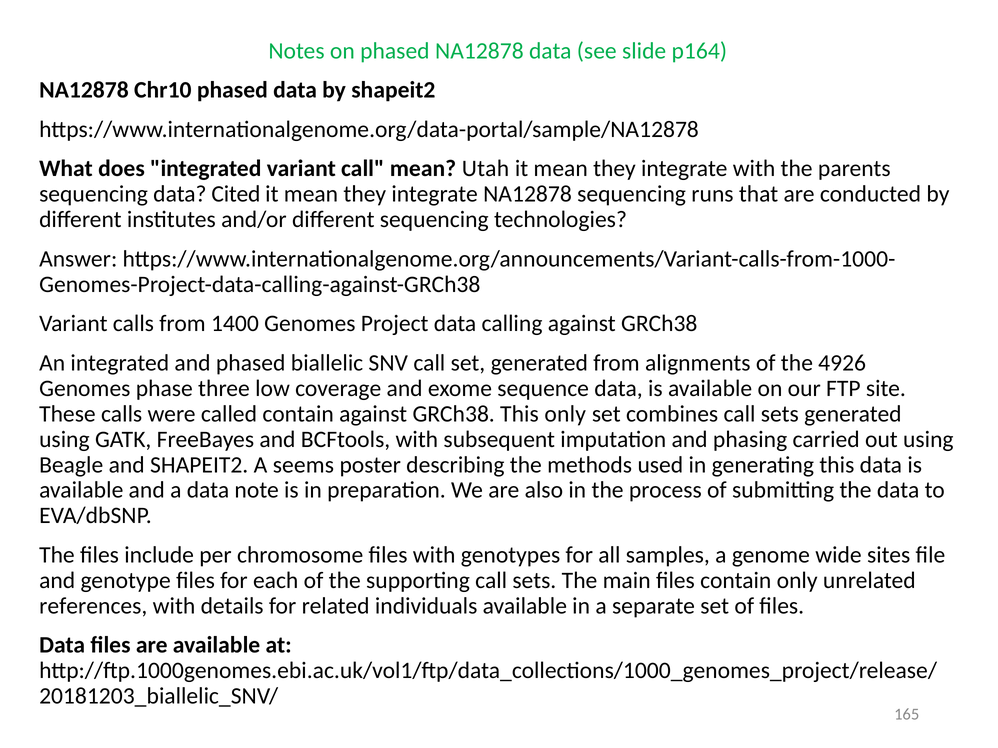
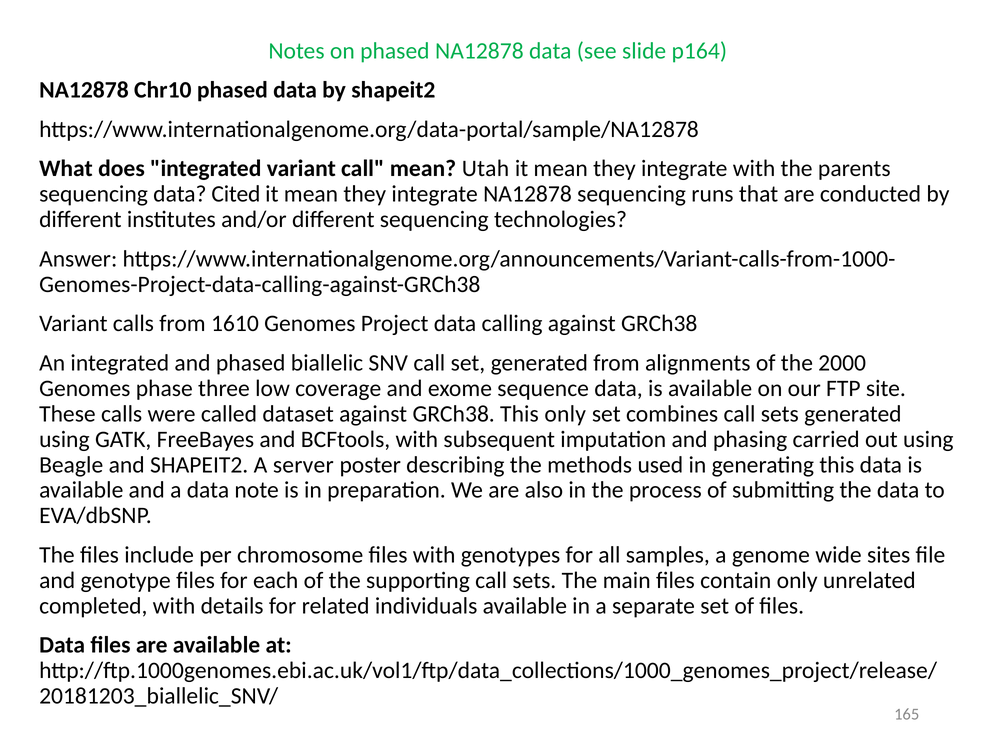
1400: 1400 -> 1610
4926: 4926 -> 2000
called contain: contain -> dataset
seems: seems -> server
references: references -> completed
